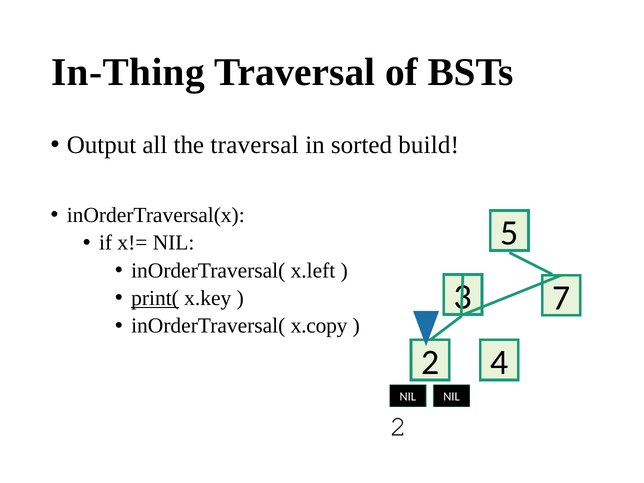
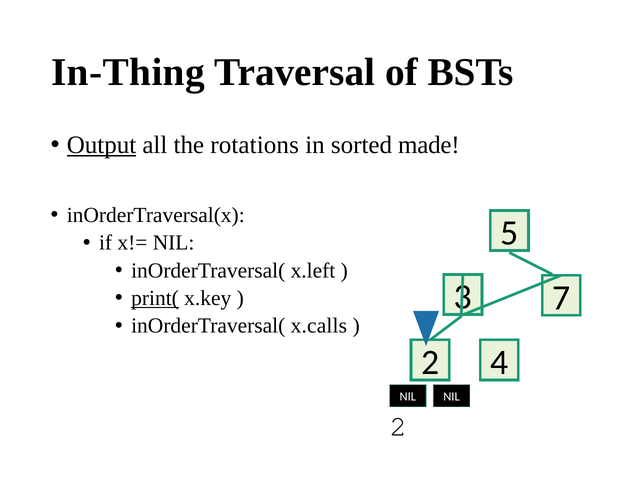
Output underline: none -> present
the traversal: traversal -> rotations
build: build -> made
x.copy: x.copy -> x.calls
